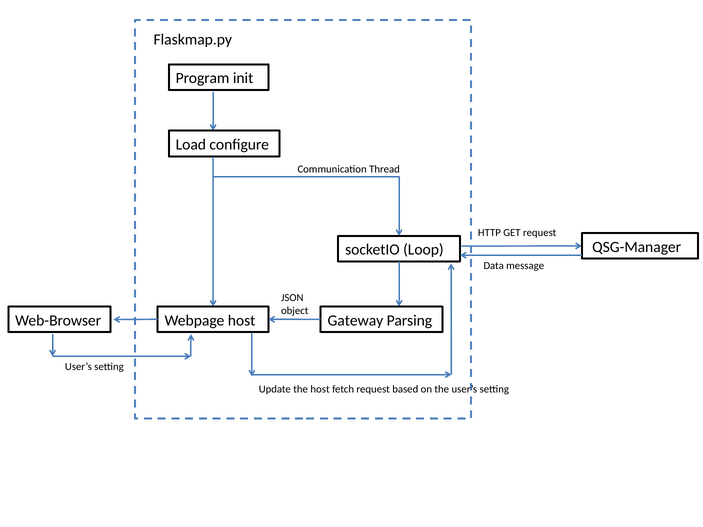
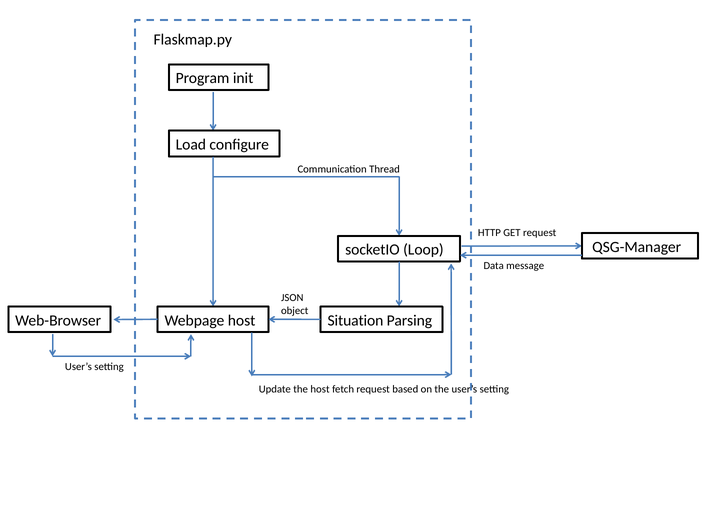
Gateway: Gateway -> Situation
